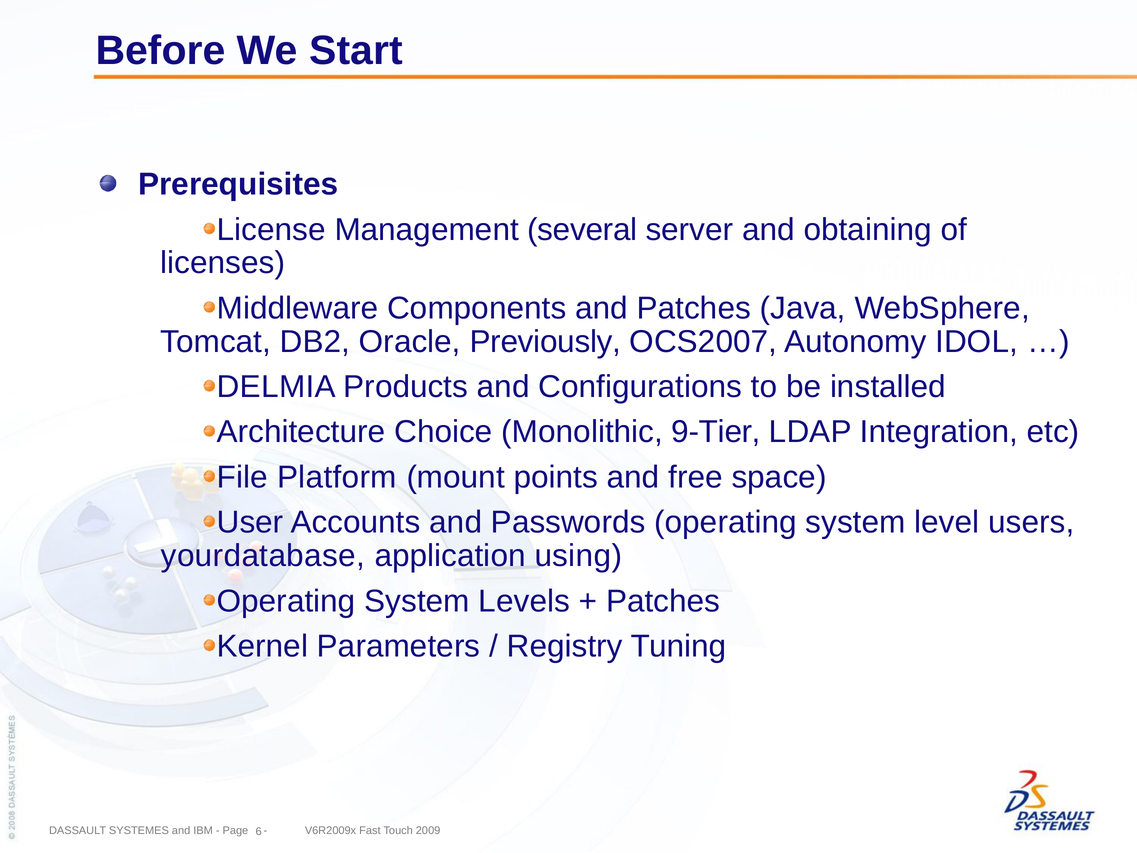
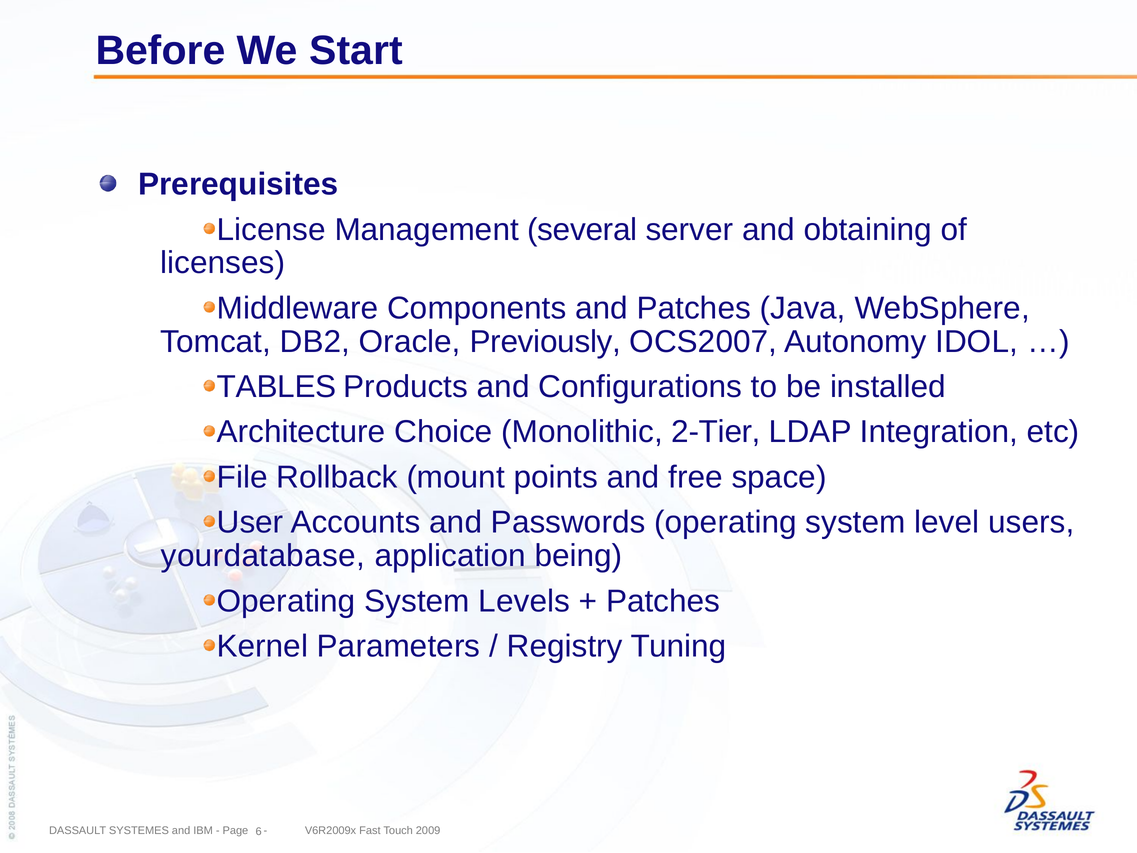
DELMIA: DELMIA -> TABLES
9-Tier: 9-Tier -> 2-Tier
Platform: Platform -> Rollback
using: using -> being
